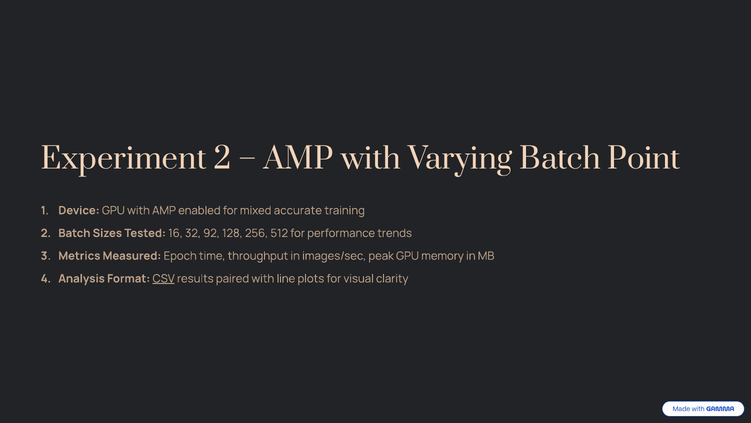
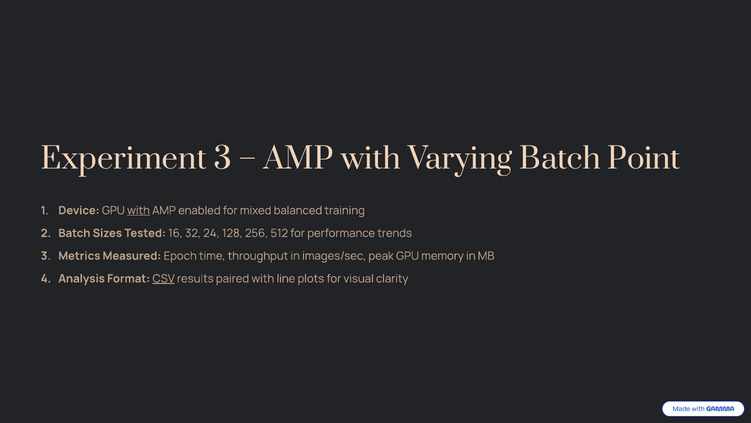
Experiment 2: 2 -> 3
with at (139, 210) underline: none -> present
accurate: accurate -> balanced
92: 92 -> 24
